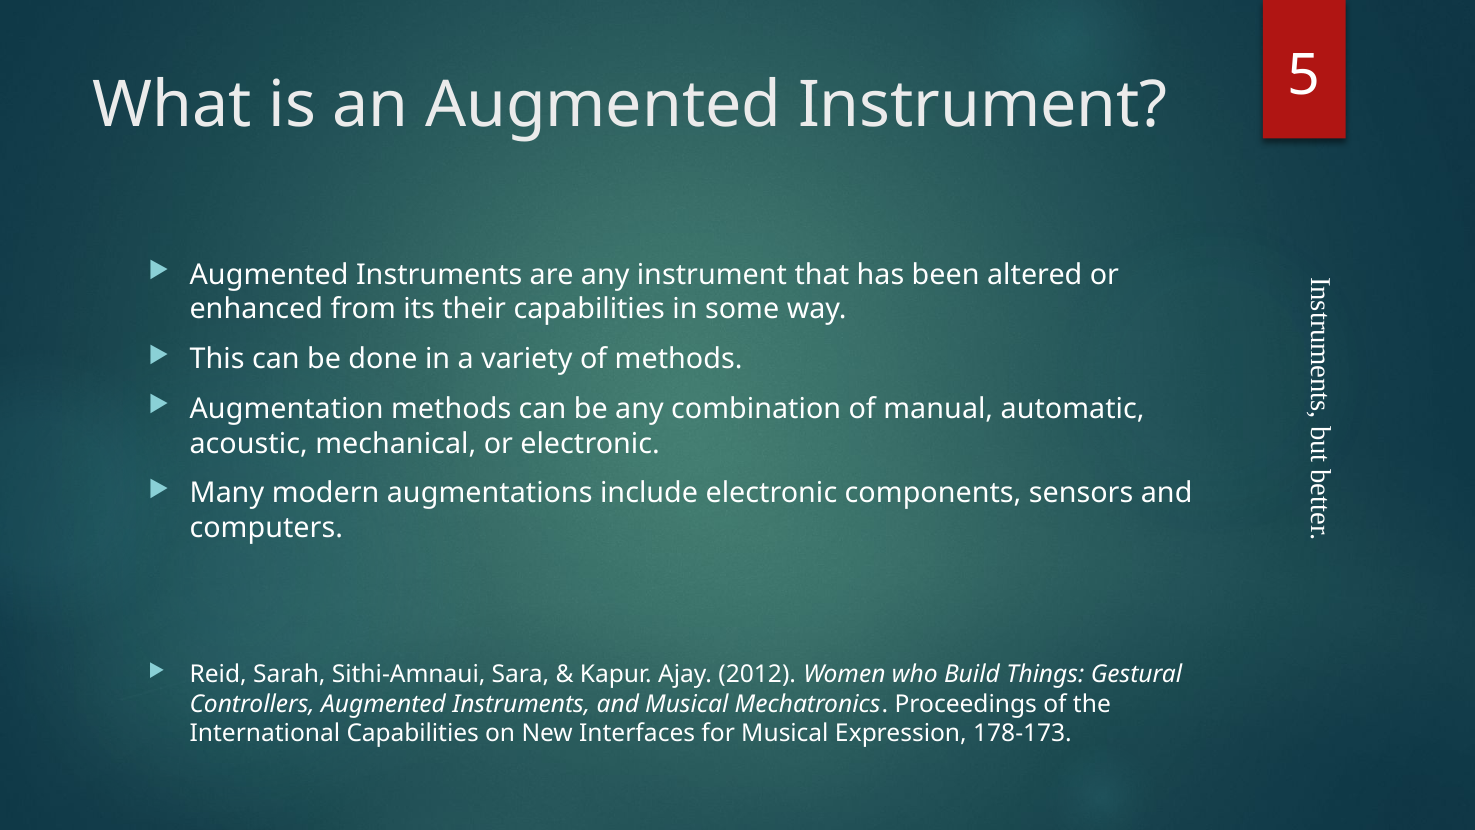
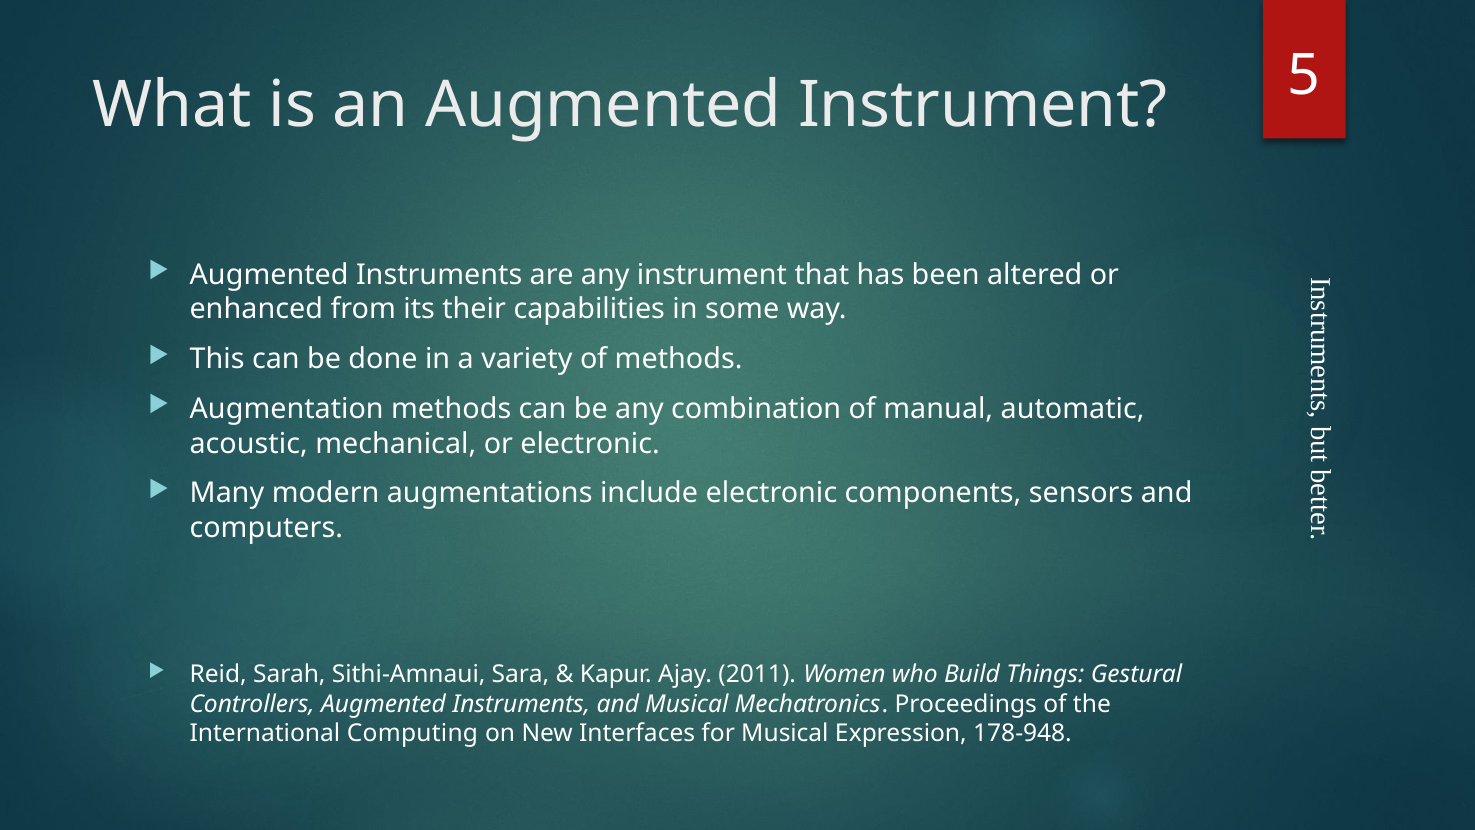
2012: 2012 -> 2011
International Capabilities: Capabilities -> Computing
178-173: 178-173 -> 178-948
